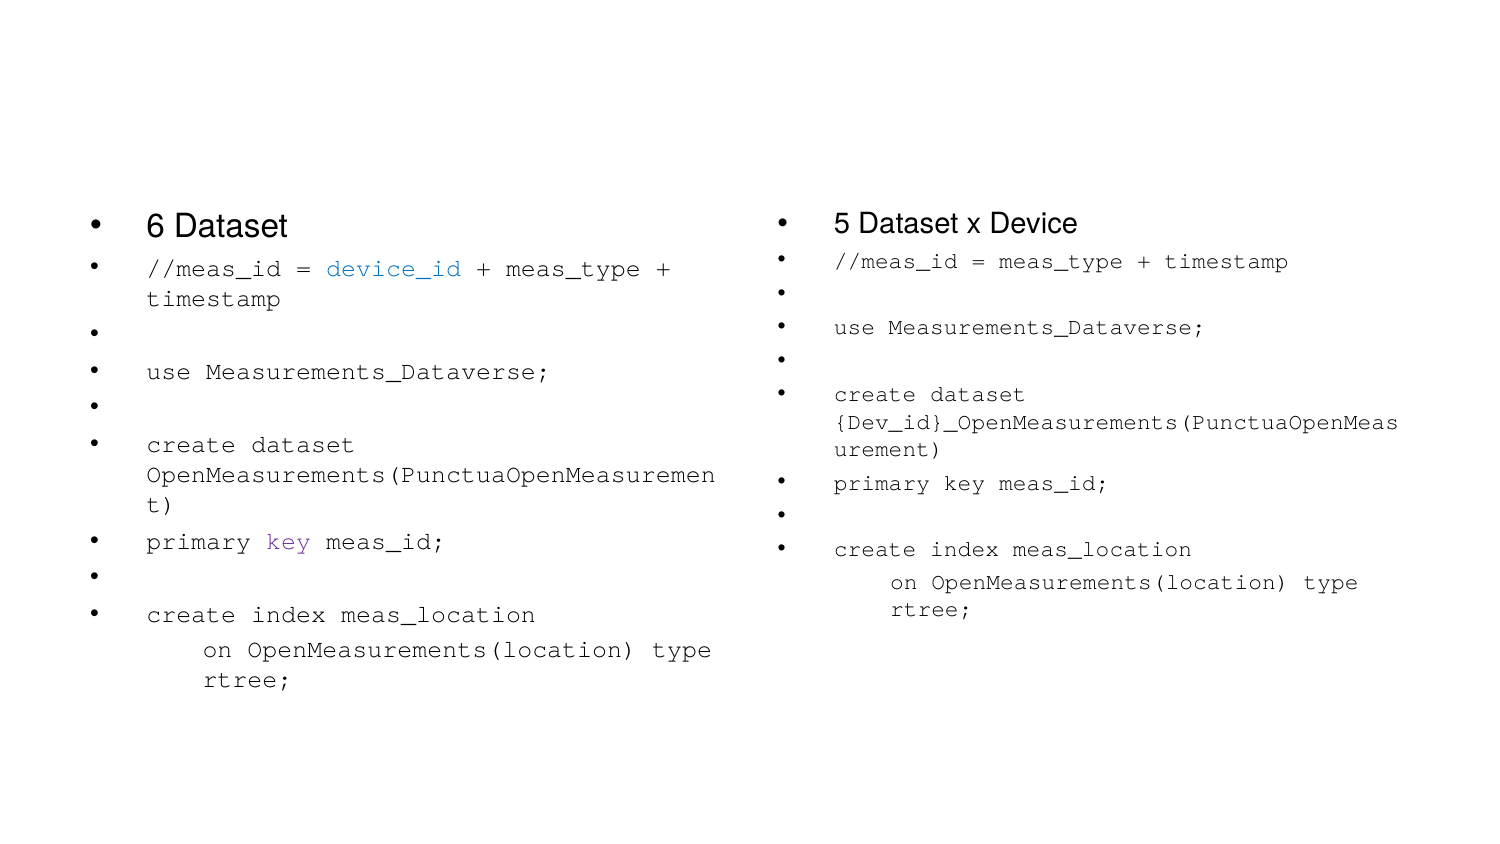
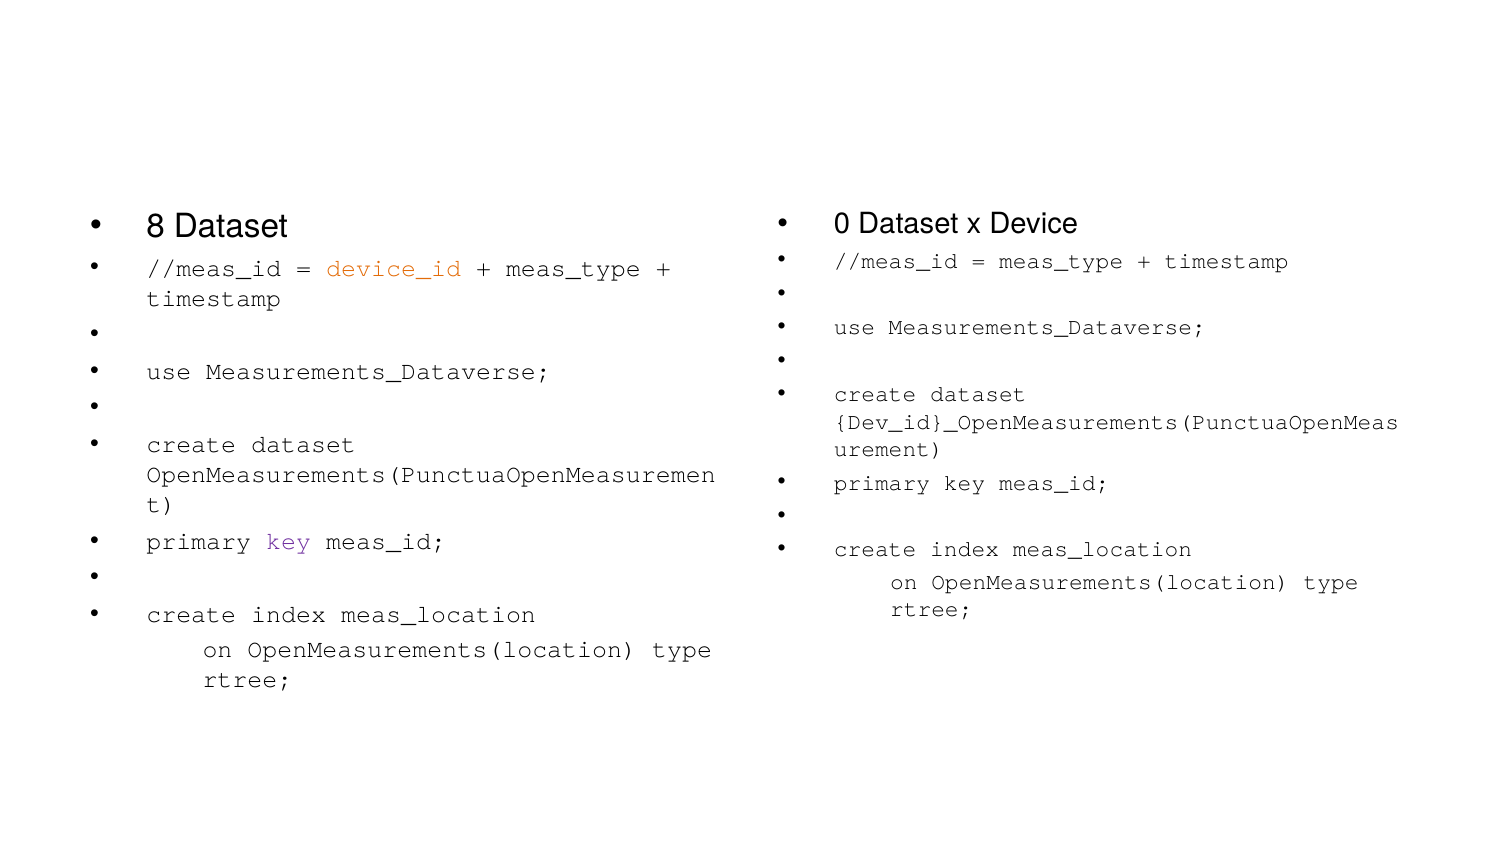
5: 5 -> 0
6: 6 -> 8
device_id colour: blue -> orange
